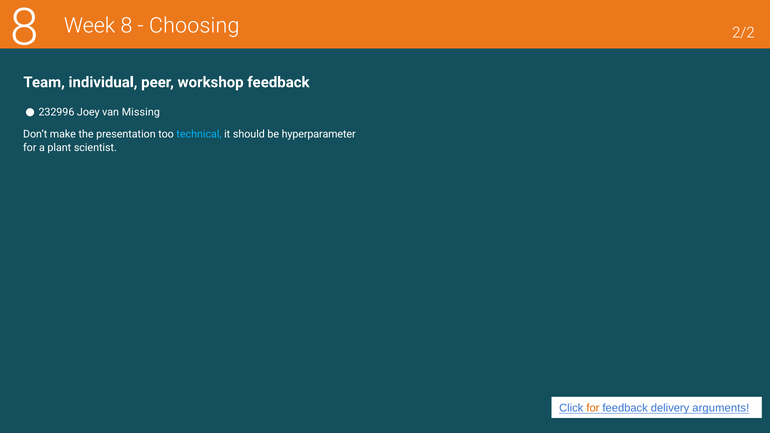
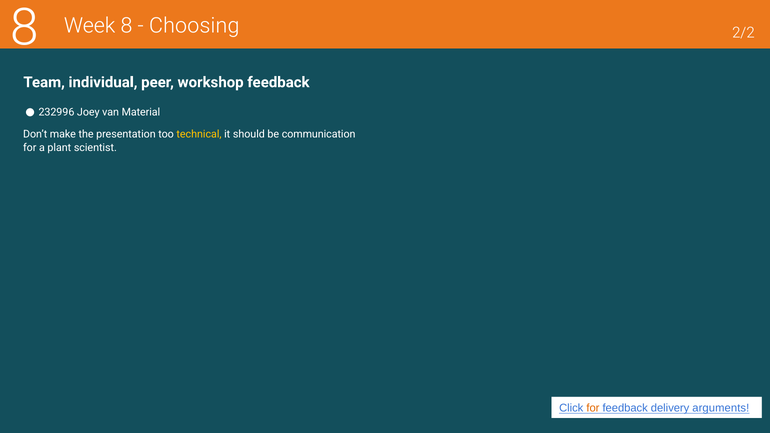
Missing: Missing -> Material
technical colour: light blue -> yellow
hyperparameter: hyperparameter -> communication
